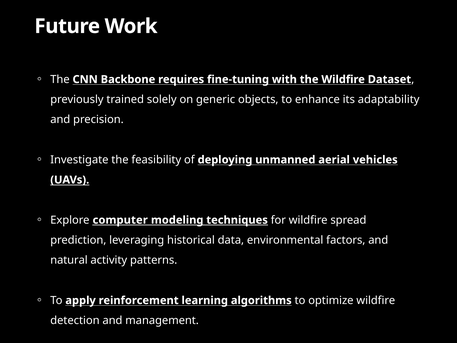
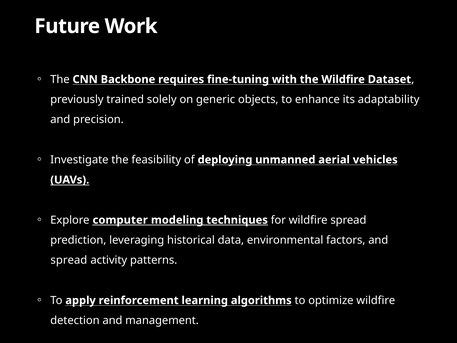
natural at (69, 260): natural -> spread
